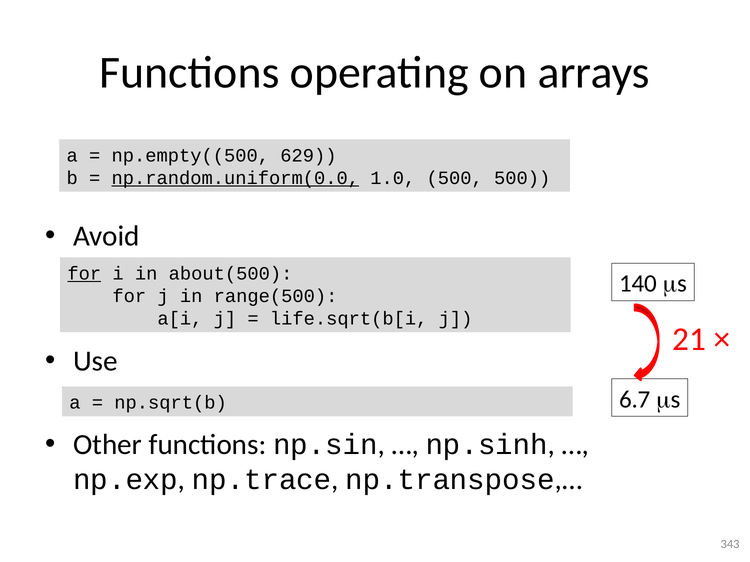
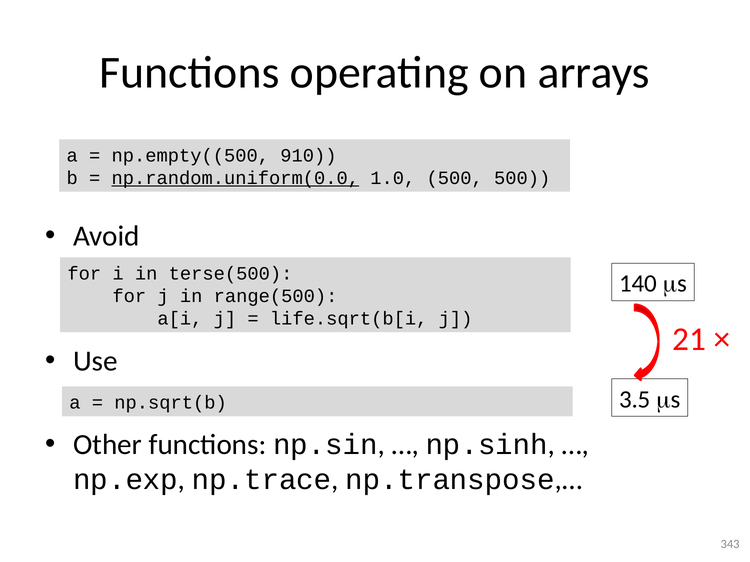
629: 629 -> 910
for at (84, 274) underline: present -> none
about(500: about(500 -> terse(500
6.7: 6.7 -> 3.5
